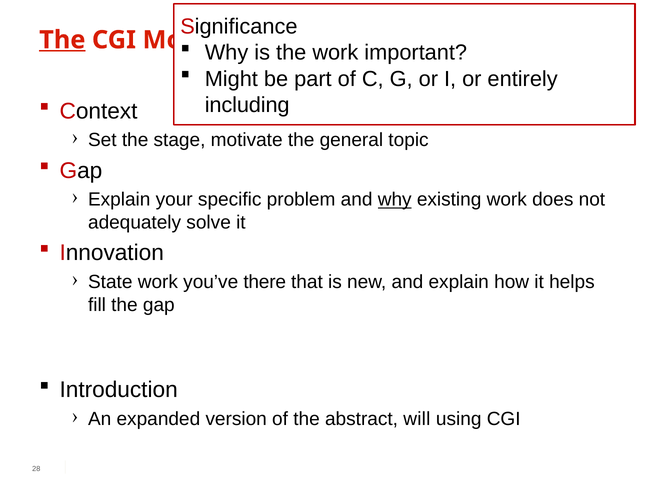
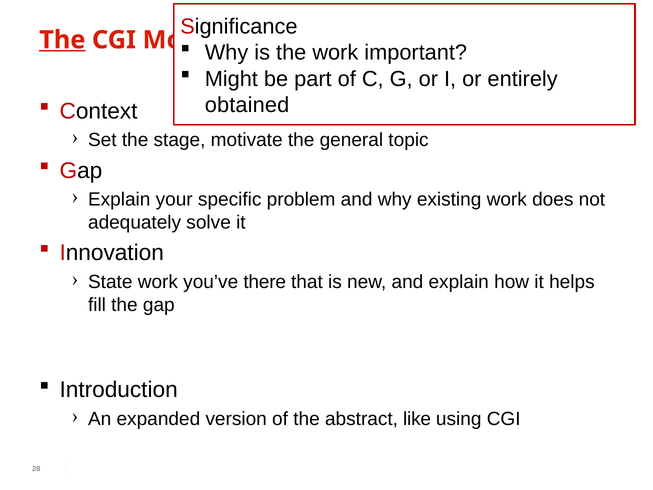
including: including -> obtained
why at (395, 200) underline: present -> none
will: will -> like
